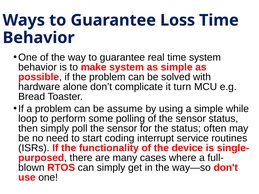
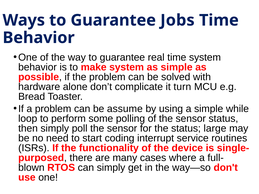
Loss: Loss -> Jobs
often: often -> large
